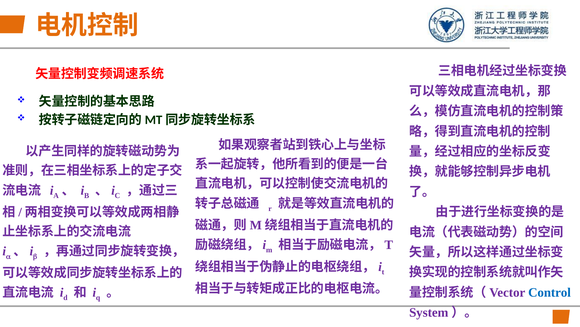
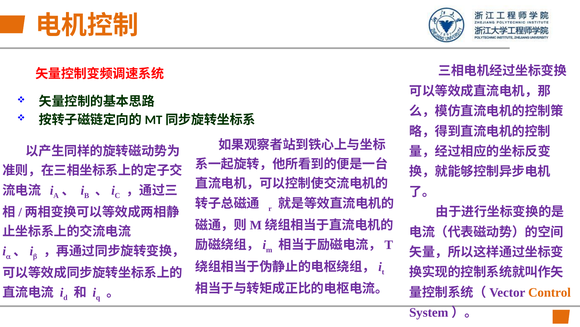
Control colour: blue -> orange
